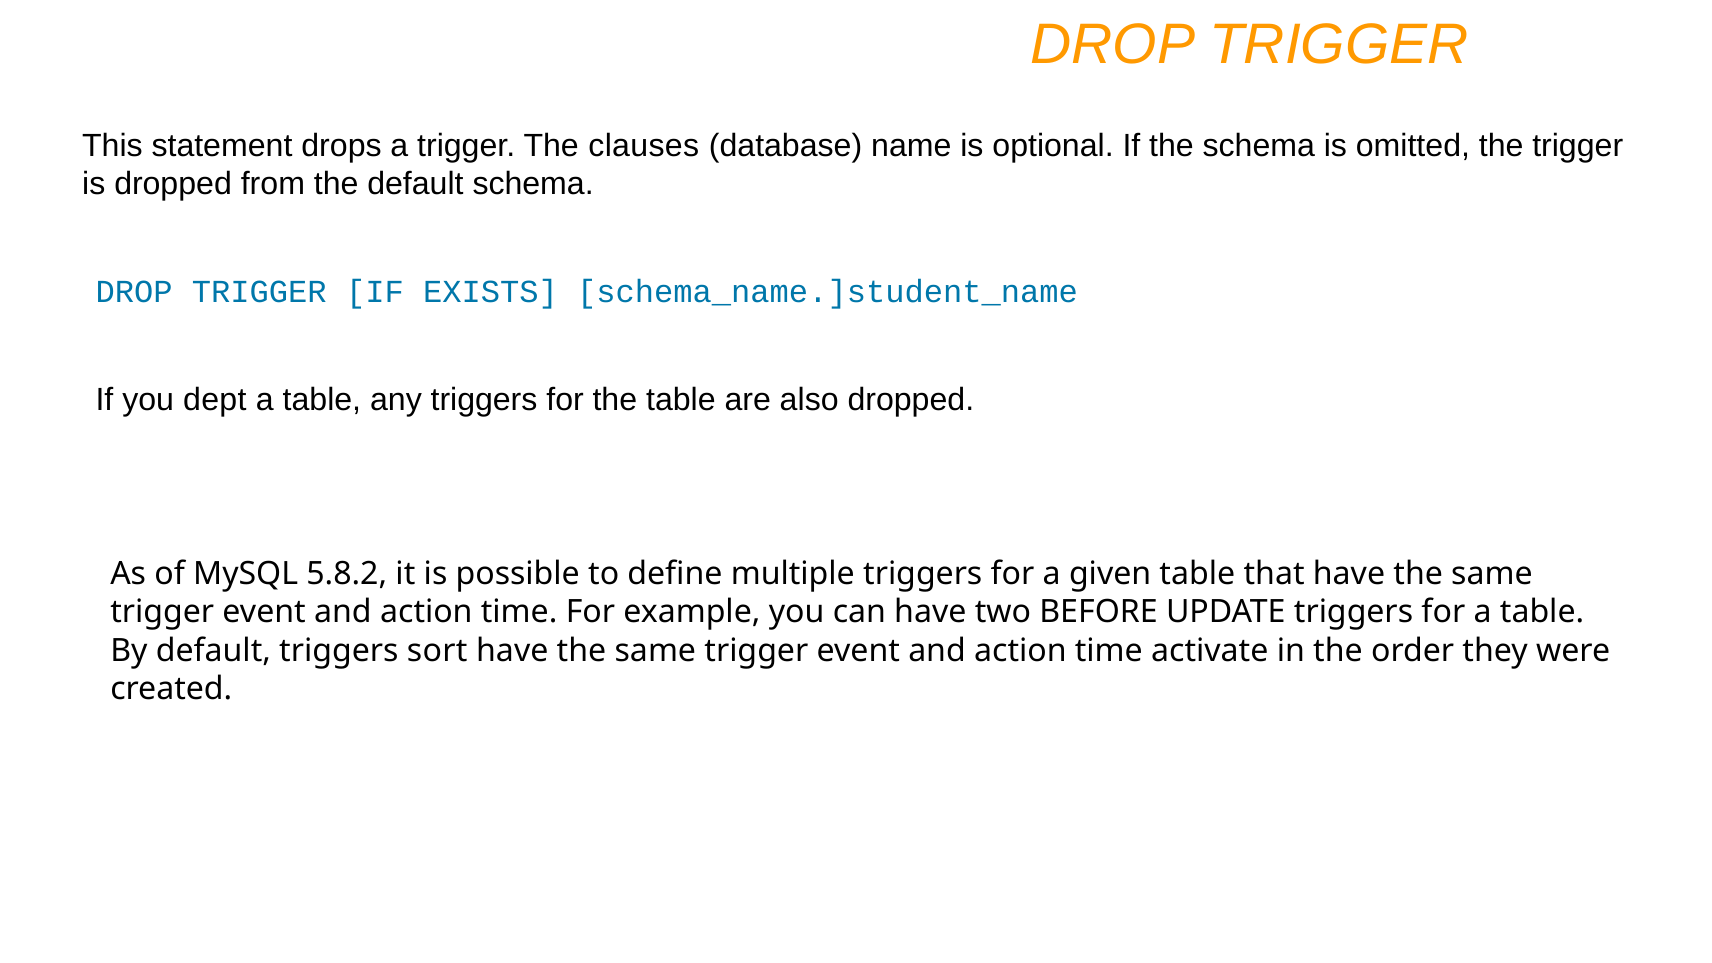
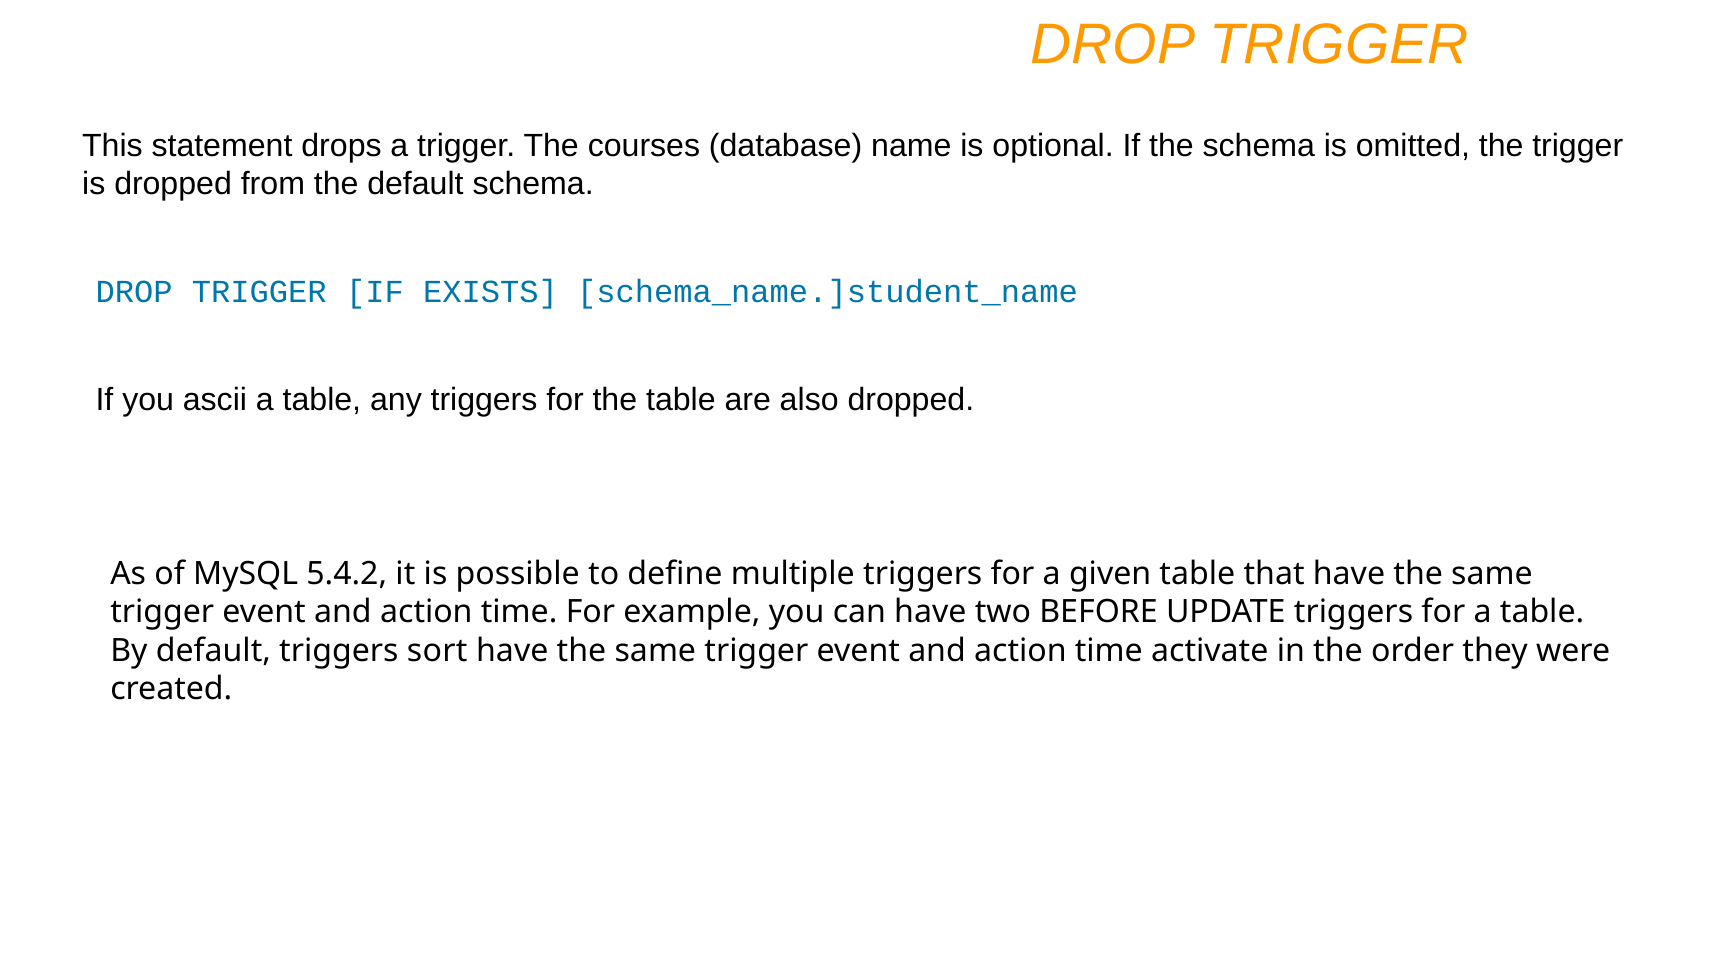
clauses: clauses -> courses
dept: dept -> ascii
5.8.2: 5.8.2 -> 5.4.2
